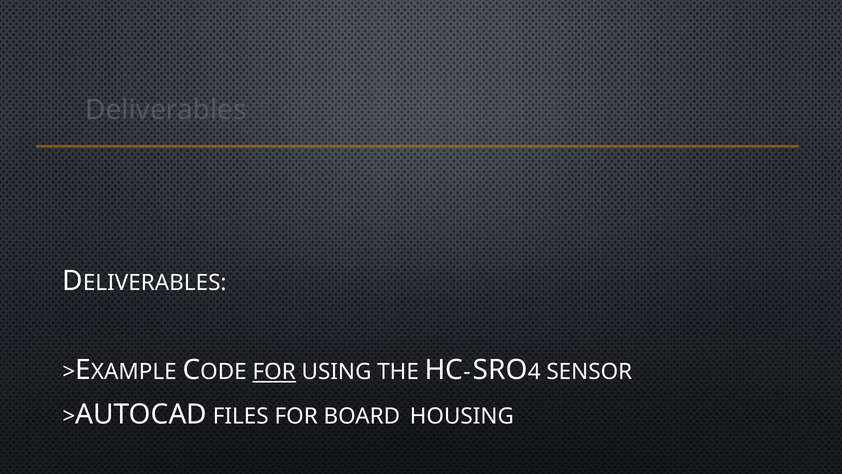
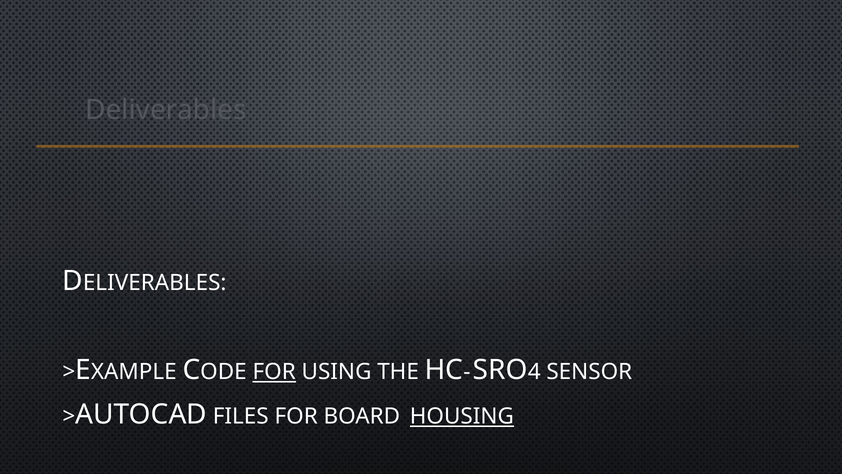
HOUSING underline: none -> present
